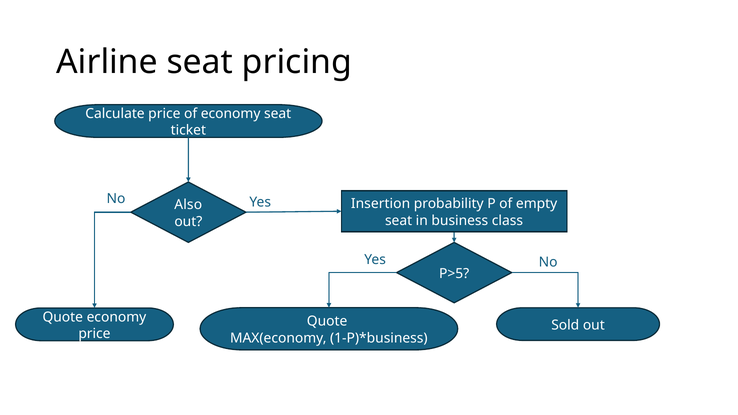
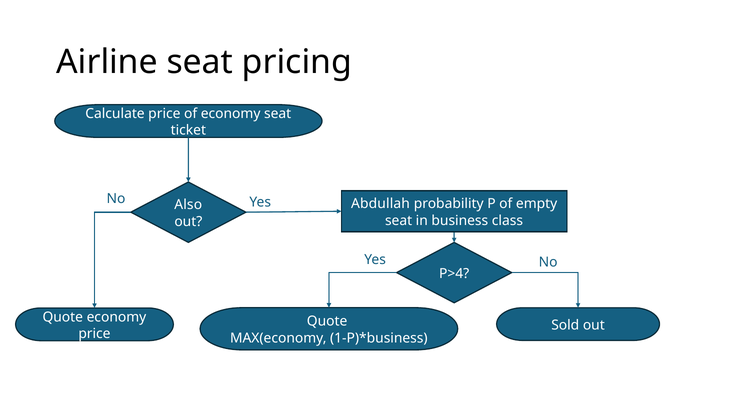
Insertion: Insertion -> Abdullah
P>5: P>5 -> P>4
